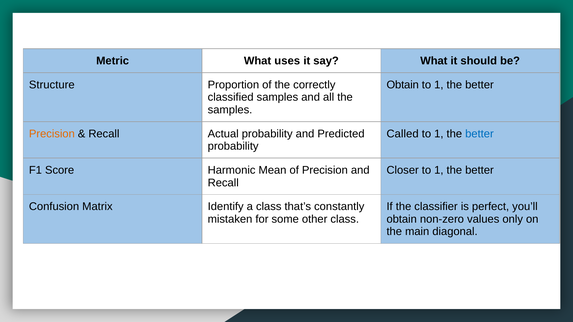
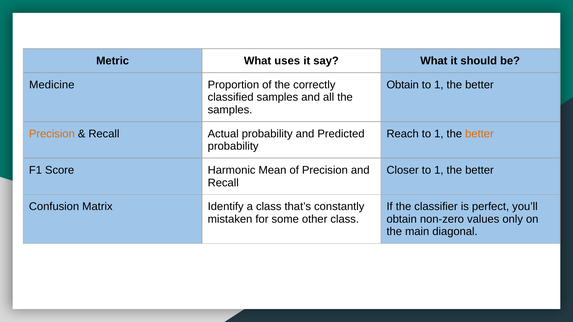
Structure: Structure -> Medicine
Called: Called -> Reach
better at (479, 134) colour: blue -> orange
